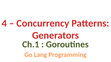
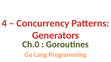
Ch.1: Ch.1 -> Ch.0
